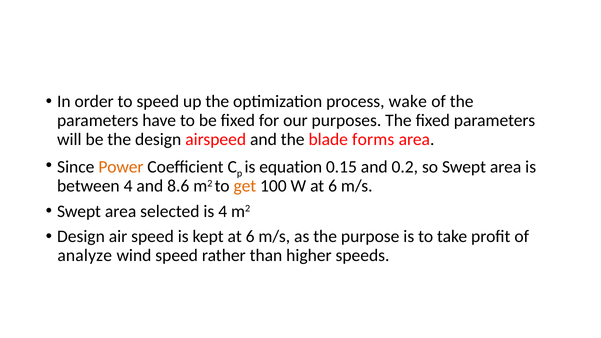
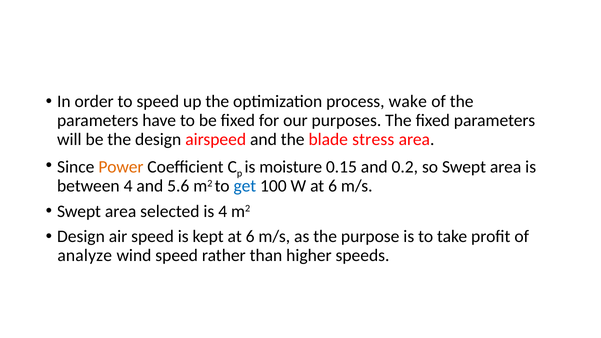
forms: forms -> stress
equation: equation -> moisture
8.6: 8.6 -> 5.6
get colour: orange -> blue
